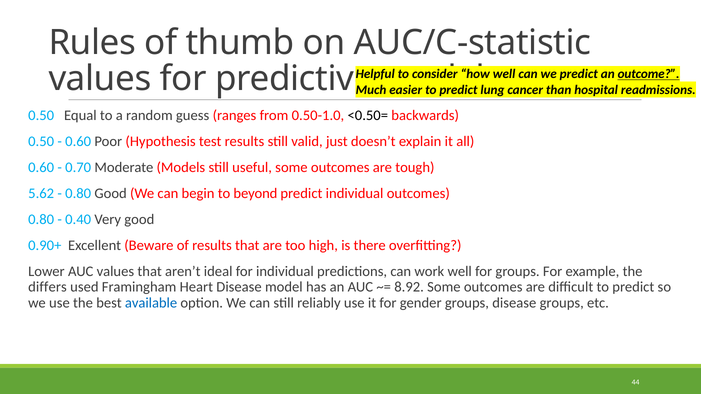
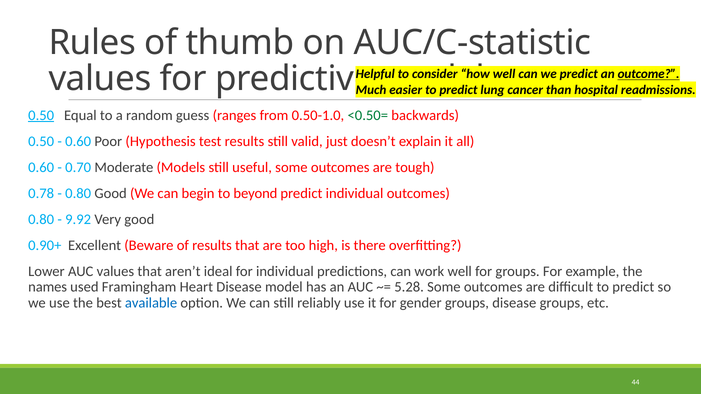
0.50 at (41, 115) underline: none -> present
<0.50= colour: black -> green
5.62: 5.62 -> 0.78
0.40: 0.40 -> 9.92
differs: differs -> names
8.92: 8.92 -> 5.28
